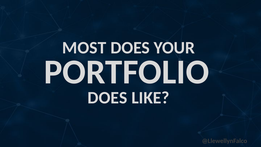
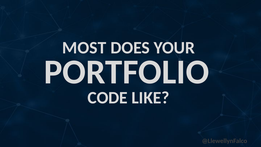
DOES at (107, 98): DOES -> CODE
